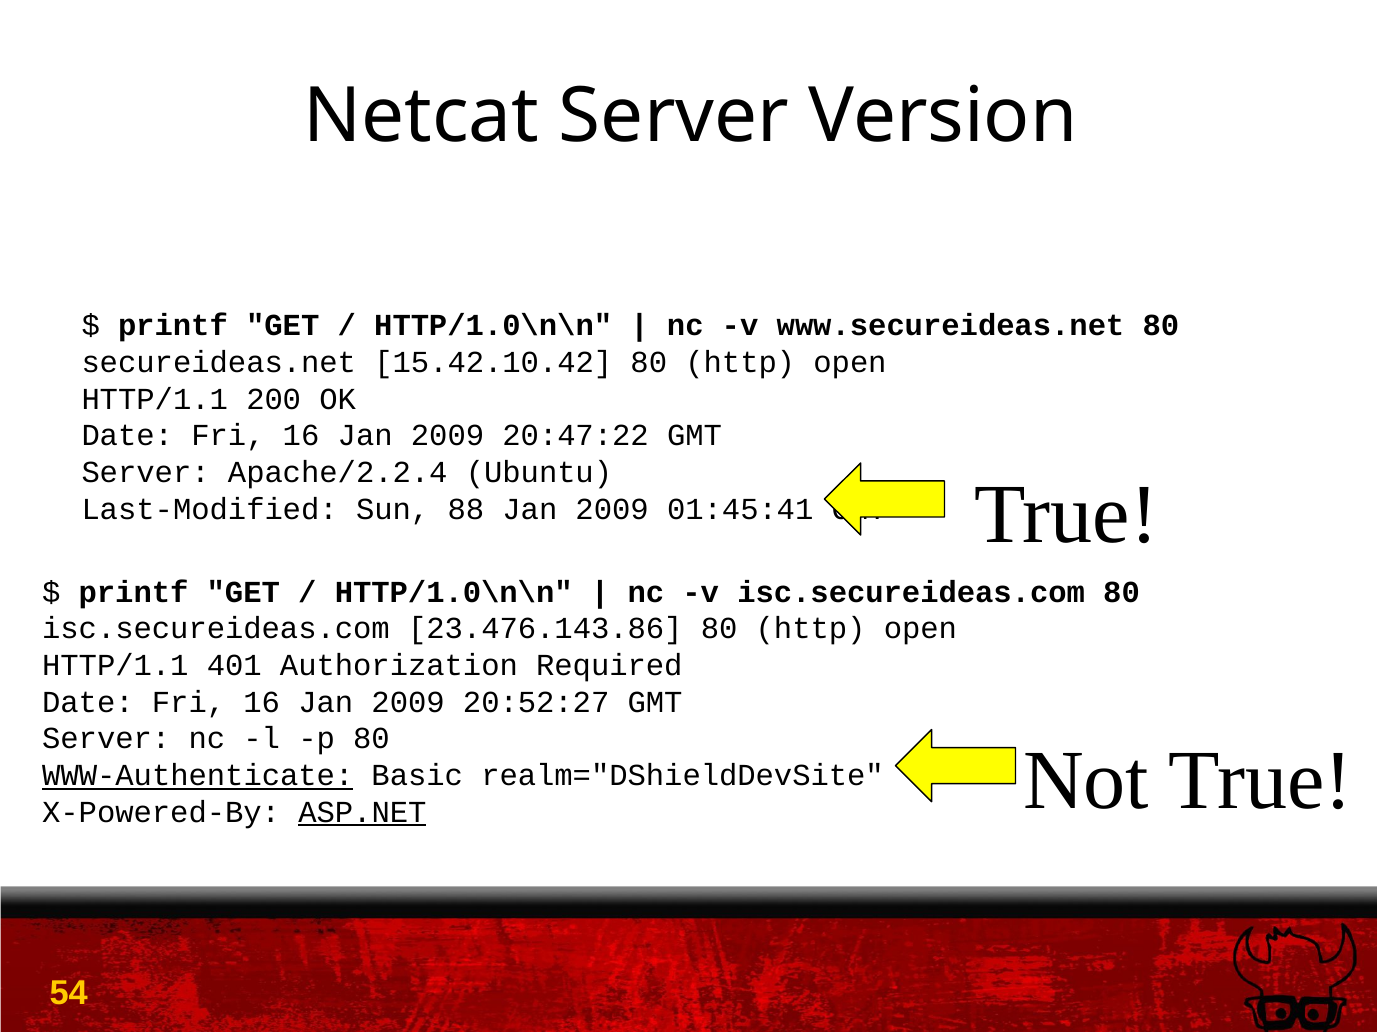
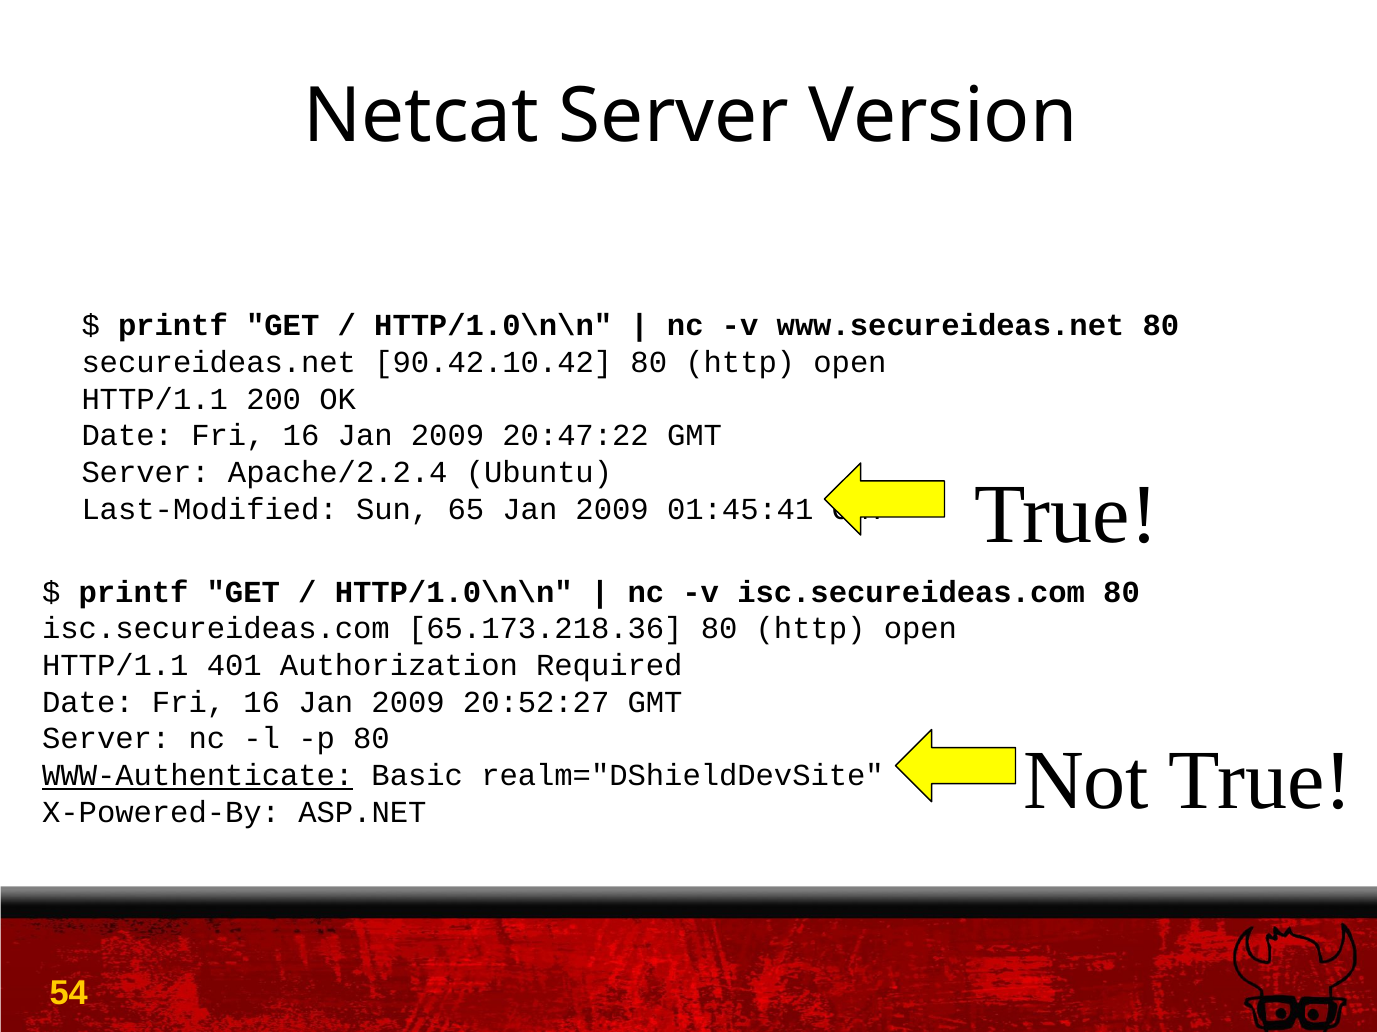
15.42.10.42: 15.42.10.42 -> 90.42.10.42
88: 88 -> 65
23.476.143.86: 23.476.143.86 -> 65.173.218.36
ASP.NET underline: present -> none
